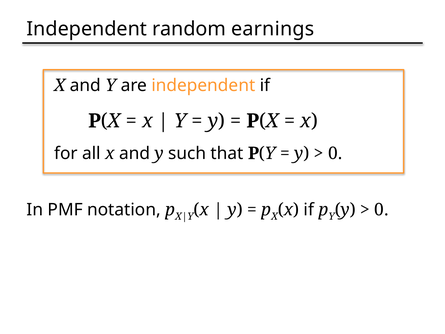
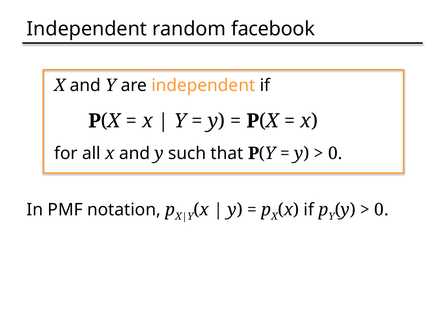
earnings: earnings -> facebook
